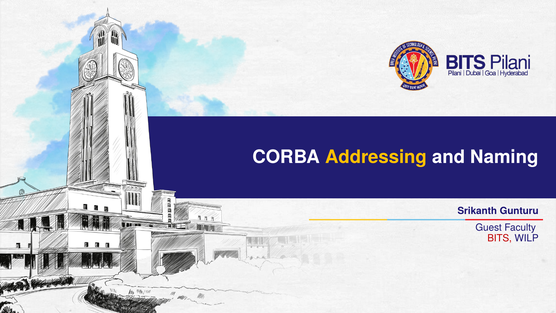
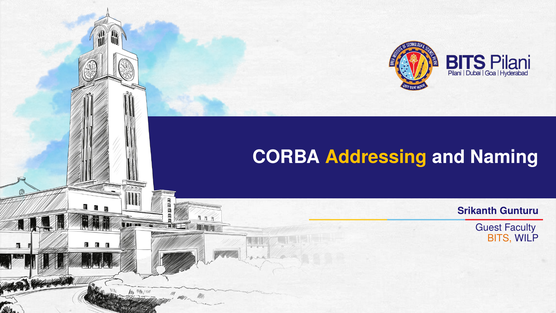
BITS colour: red -> orange
